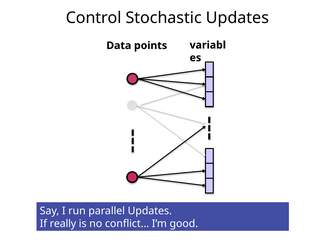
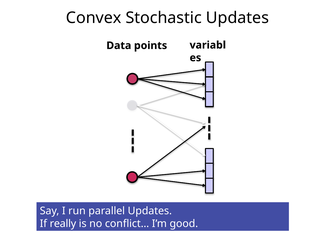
Control: Control -> Convex
